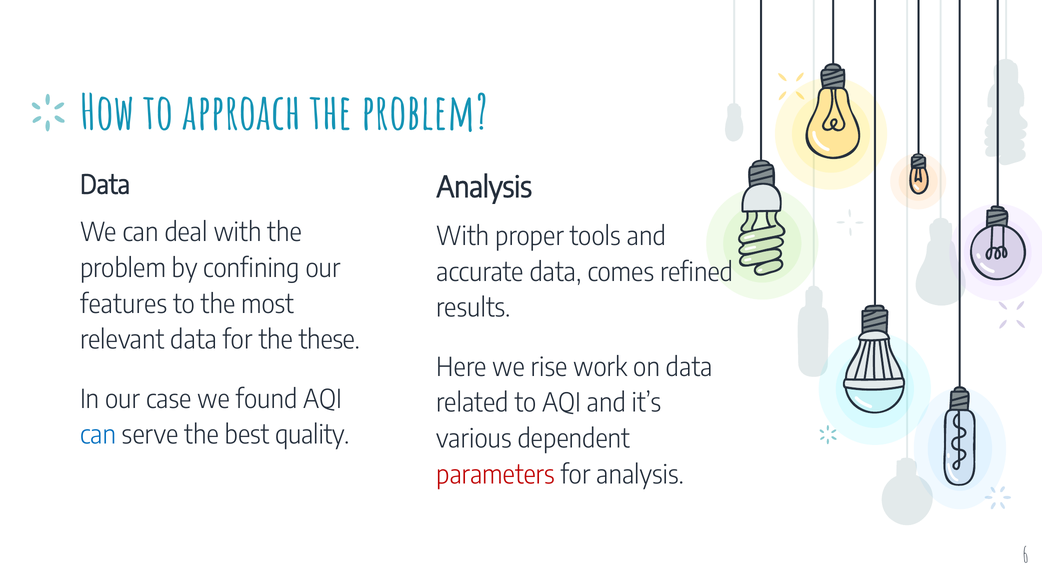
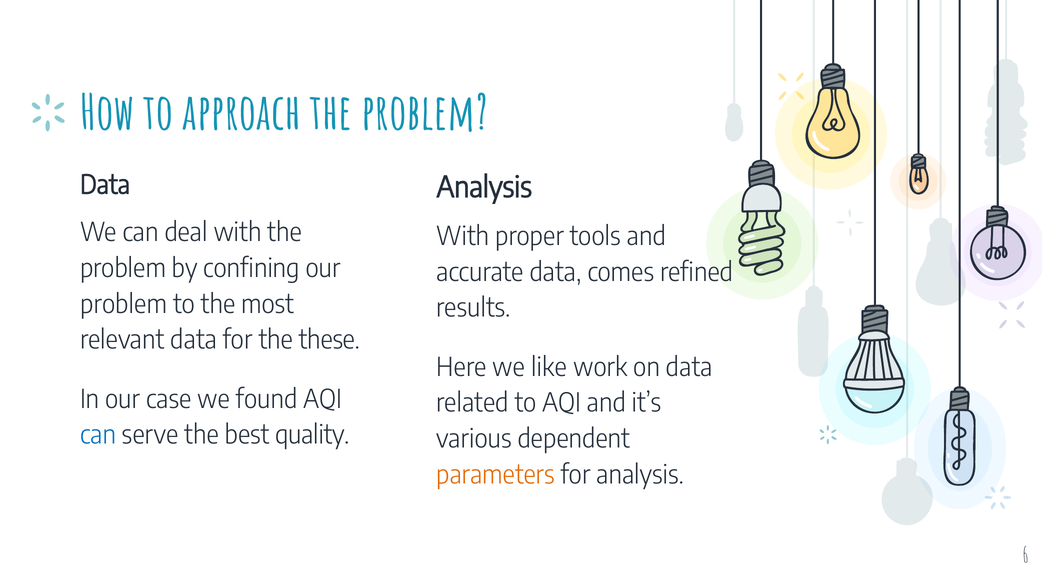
features at (124, 304): features -> problem
rise: rise -> like
parameters colour: red -> orange
